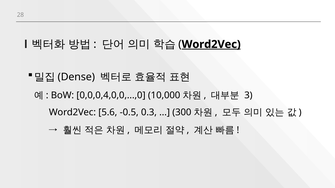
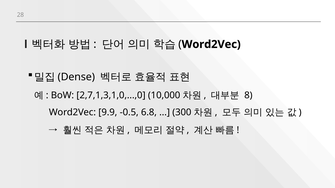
Word2Vec at (211, 44) underline: present -> none
0,0,0,4,0,0,...,0: 0,0,0,4,0,0,...,0 -> 2,7,1,3,1,0,...,0
3: 3 -> 8
5.6: 5.6 -> 9.9
0.3: 0.3 -> 6.8
